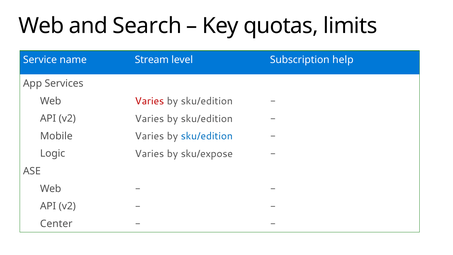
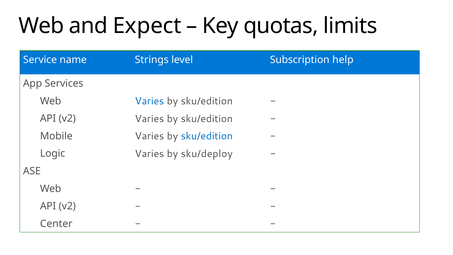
Search: Search -> Expect
Stream: Stream -> Strings
Varies at (149, 101) colour: red -> blue
sku/expose: sku/expose -> sku/deploy
